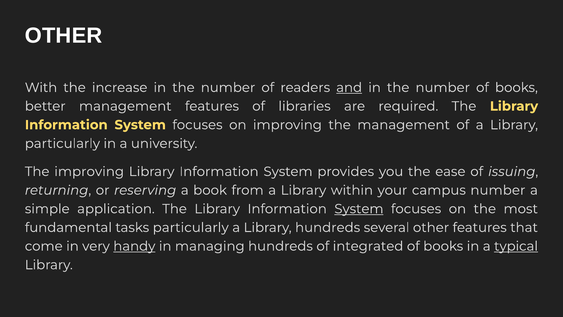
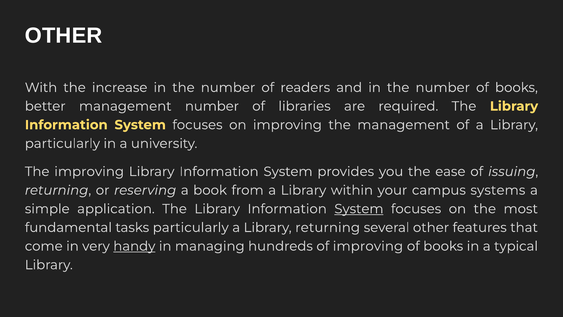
and underline: present -> none
management features: features -> number
campus number: number -> systems
Library hundreds: hundreds -> returning
of integrated: integrated -> improving
typical underline: present -> none
